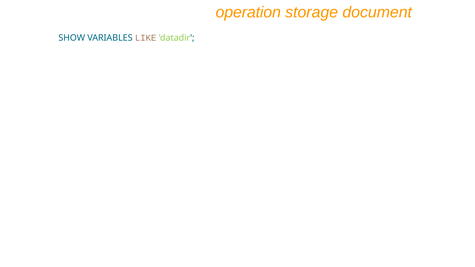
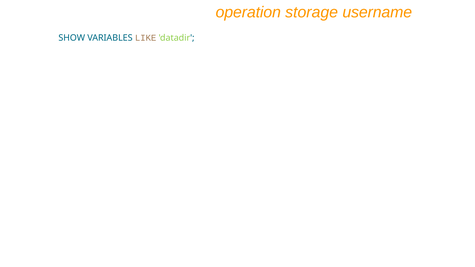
document: document -> username
